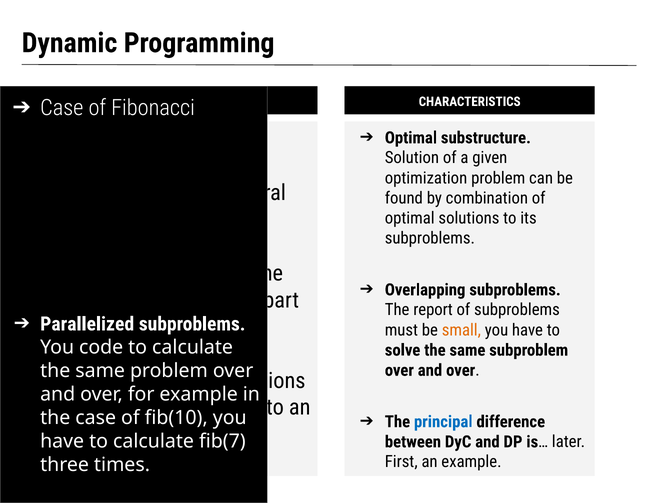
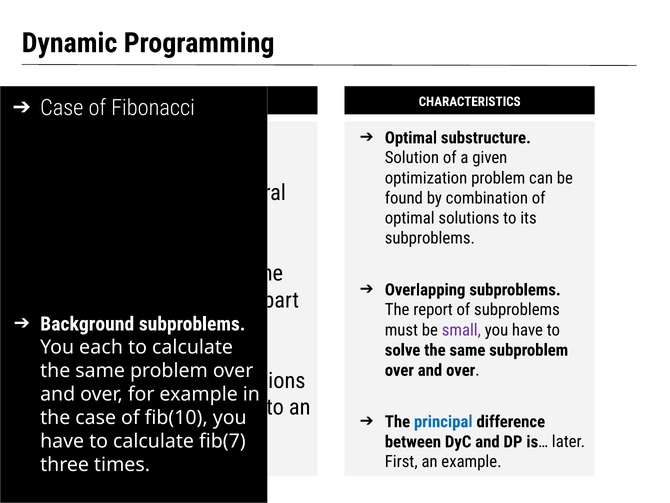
Parallelized: Parallelized -> Background
small colour: orange -> purple
You code: code -> each
